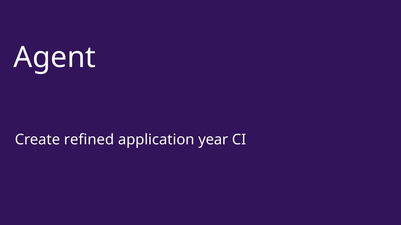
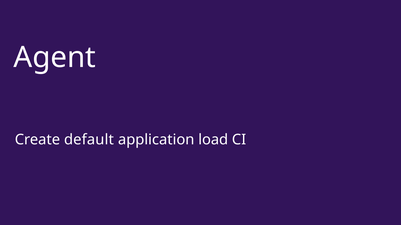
refined: refined -> default
year: year -> load
